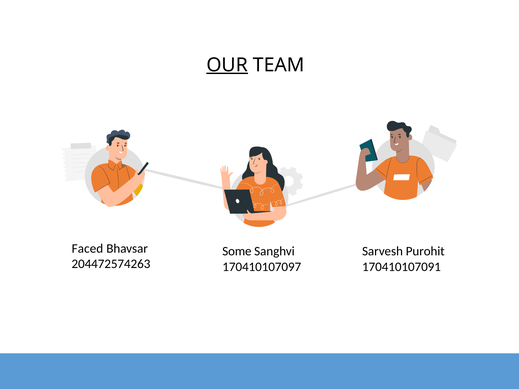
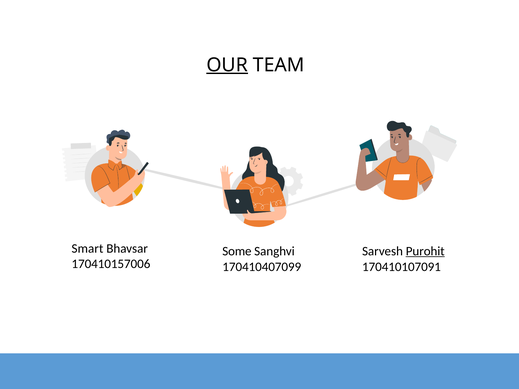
Faced: Faced -> Smart
Purohit underline: none -> present
204472574263: 204472574263 -> 170410157006
170410107097: 170410107097 -> 170410407099
